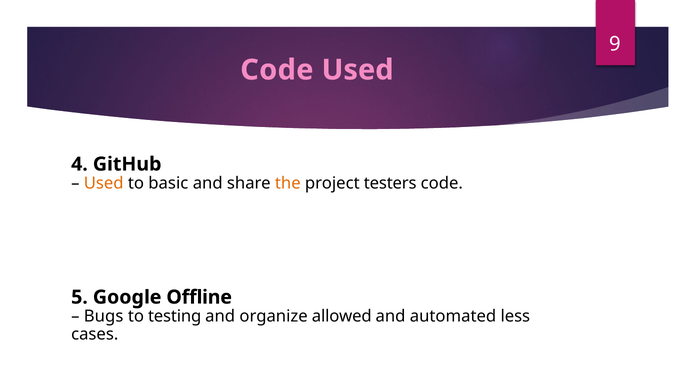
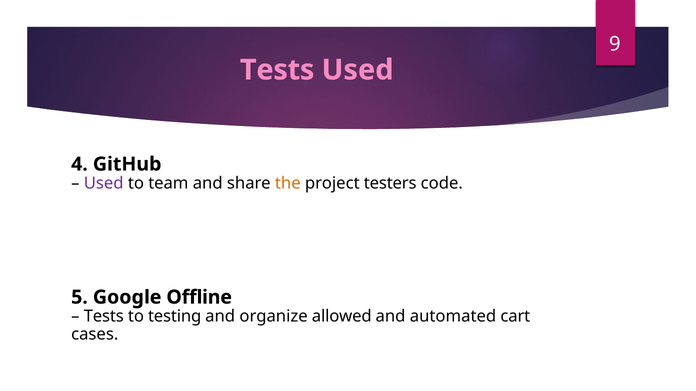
Code at (277, 70): Code -> Tests
Used at (104, 184) colour: orange -> purple
basic: basic -> team
Bugs at (104, 317): Bugs -> Tests
less: less -> cart
